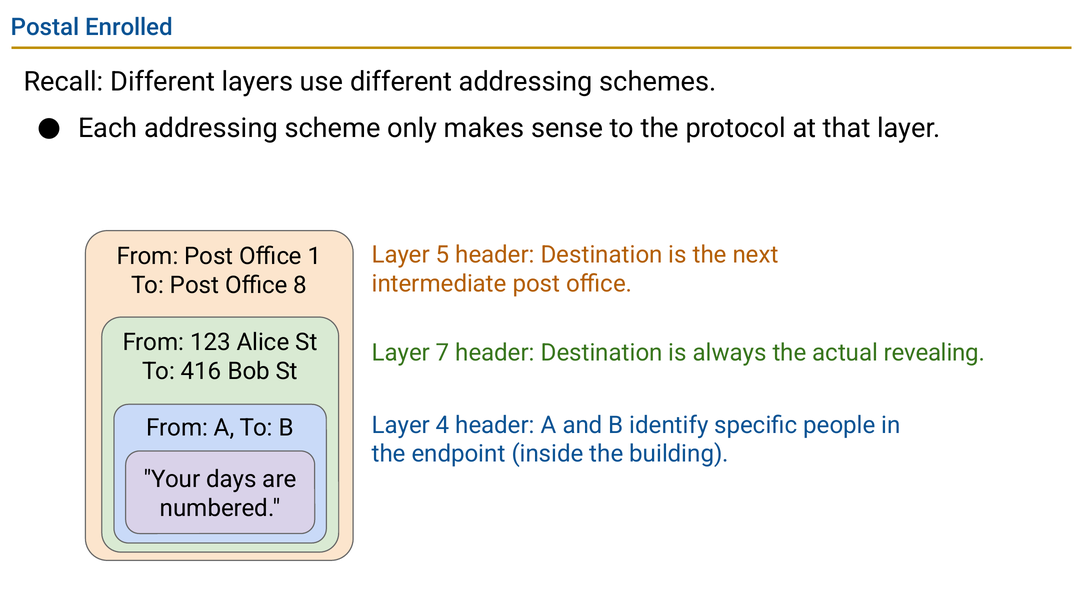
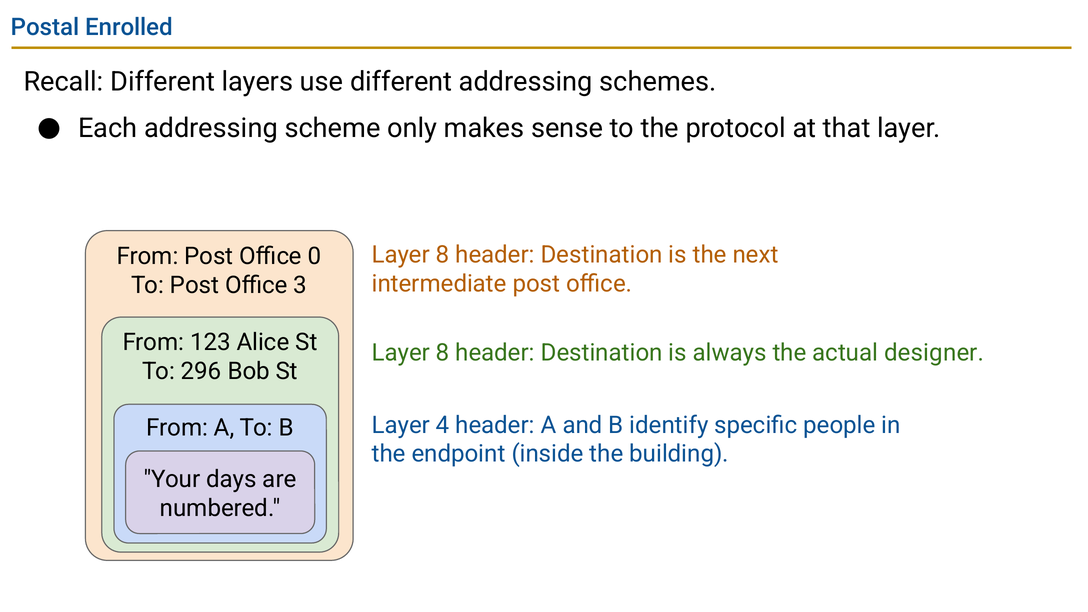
5 at (443, 255): 5 -> 8
1: 1 -> 0
8: 8 -> 3
7 at (443, 353): 7 -> 8
revealing: revealing -> designer
416: 416 -> 296
